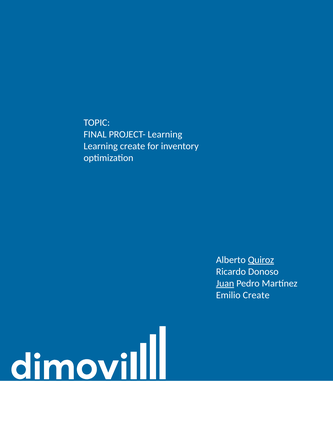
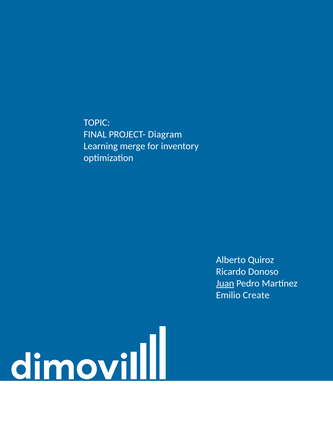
PROJECT- Learning: Learning -> Diagram
Learning create: create -> merge
Quiroz underline: present -> none
